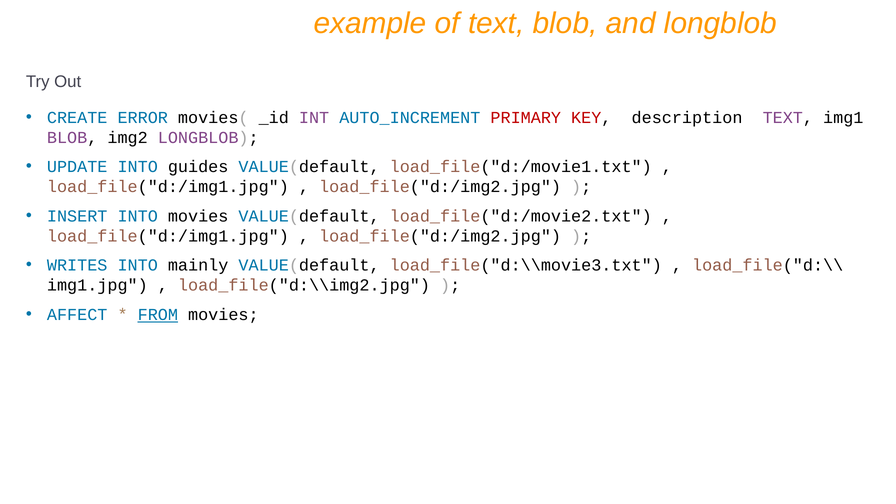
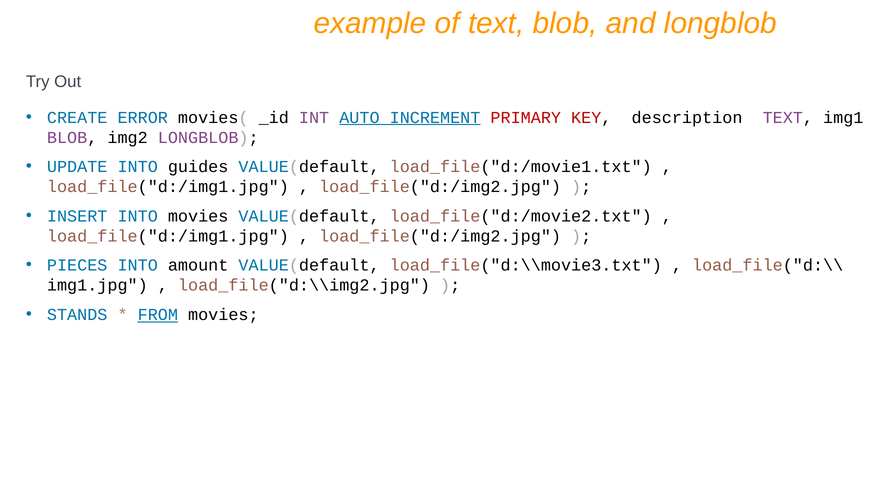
AUTO_INCREMENT underline: none -> present
WRITES: WRITES -> PIECES
mainly: mainly -> amount
AFFECT: AFFECT -> STANDS
